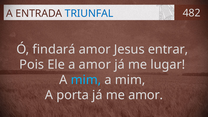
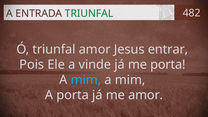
TRIUNFAL at (89, 13) colour: blue -> green
Ó findará: findará -> triunfal
a amor: amor -> vinde
me lugar: lugar -> porta
